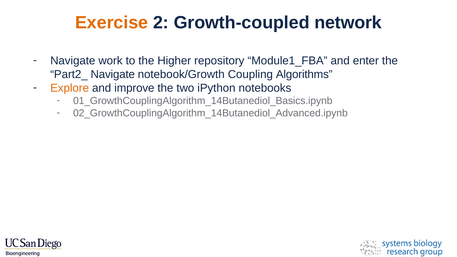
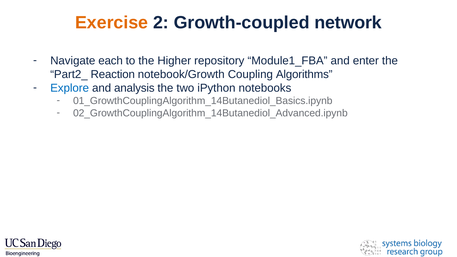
work: work -> each
Part2_ Navigate: Navigate -> Reaction
Explore colour: orange -> blue
improve: improve -> analysis
